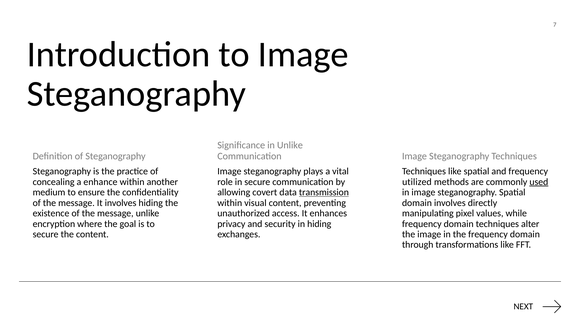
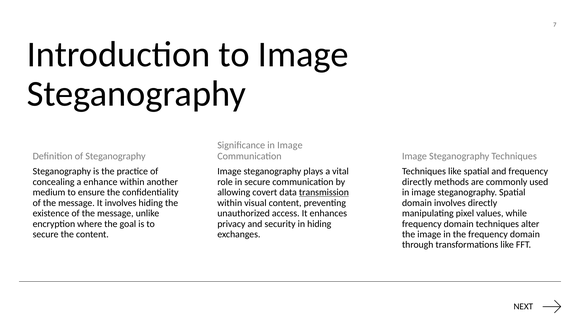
Significance in Unlike: Unlike -> Image
utilized at (417, 182): utilized -> directly
used underline: present -> none
